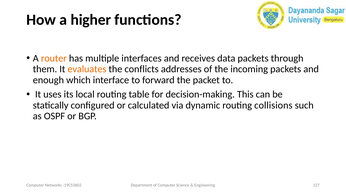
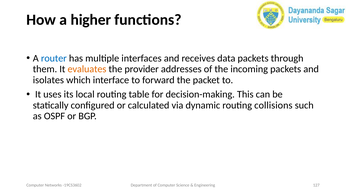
router colour: orange -> blue
conflicts: conflicts -> provider
enough: enough -> isolates
